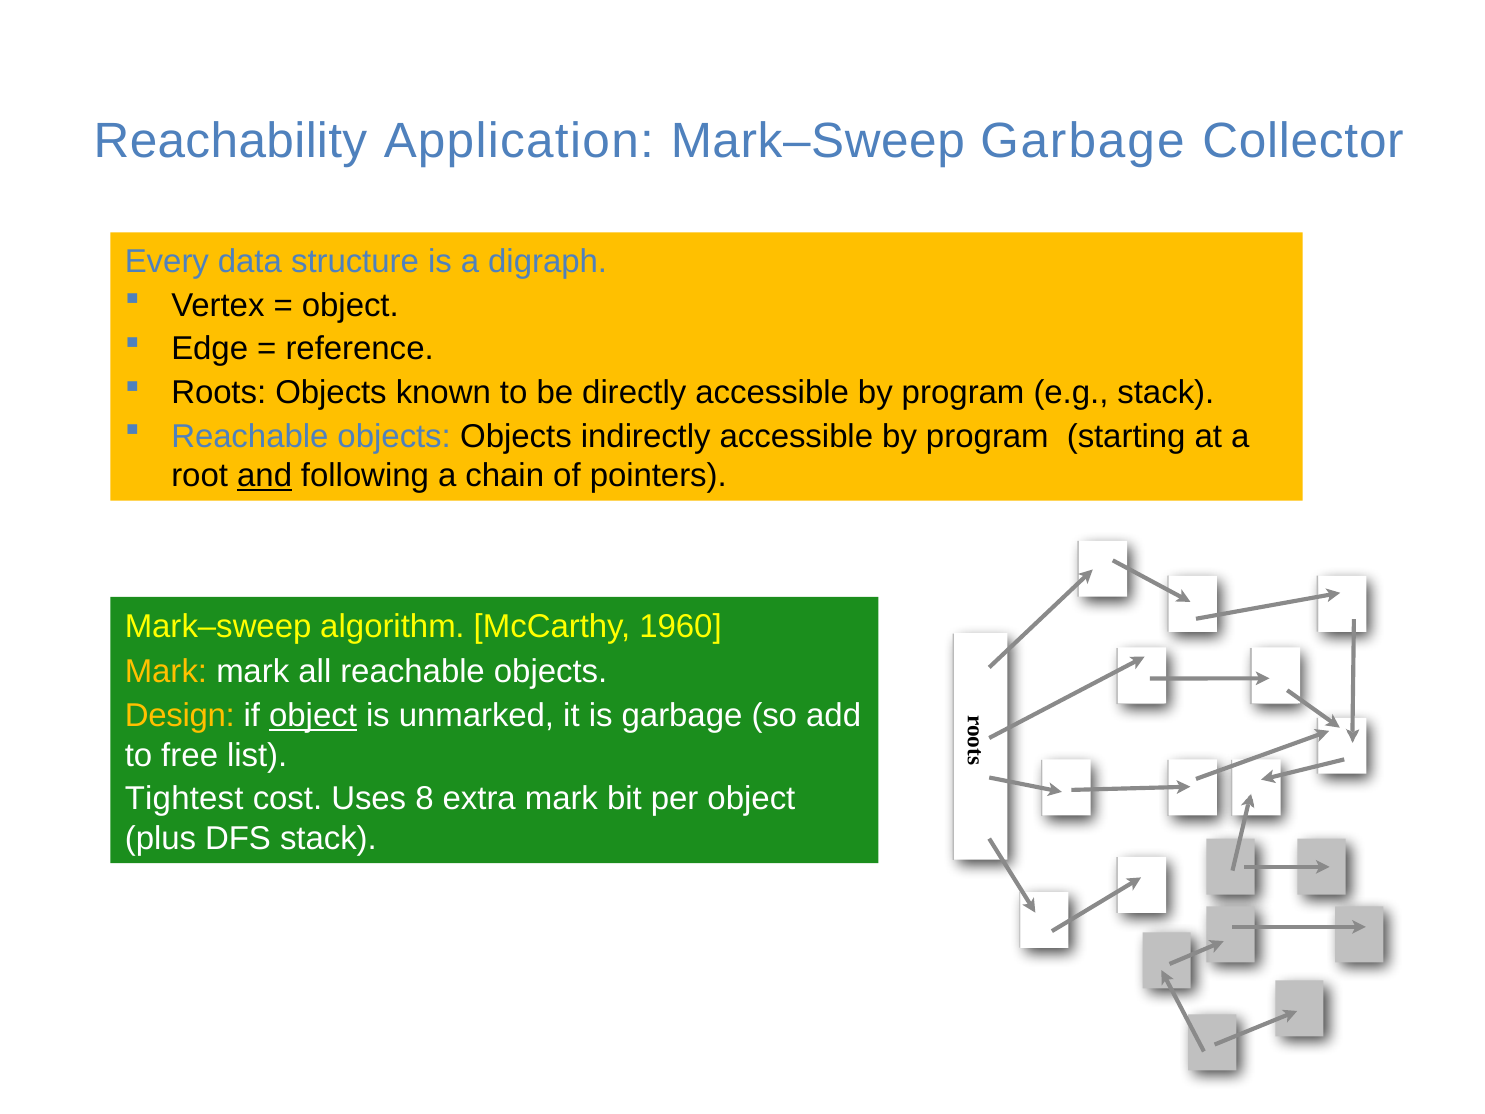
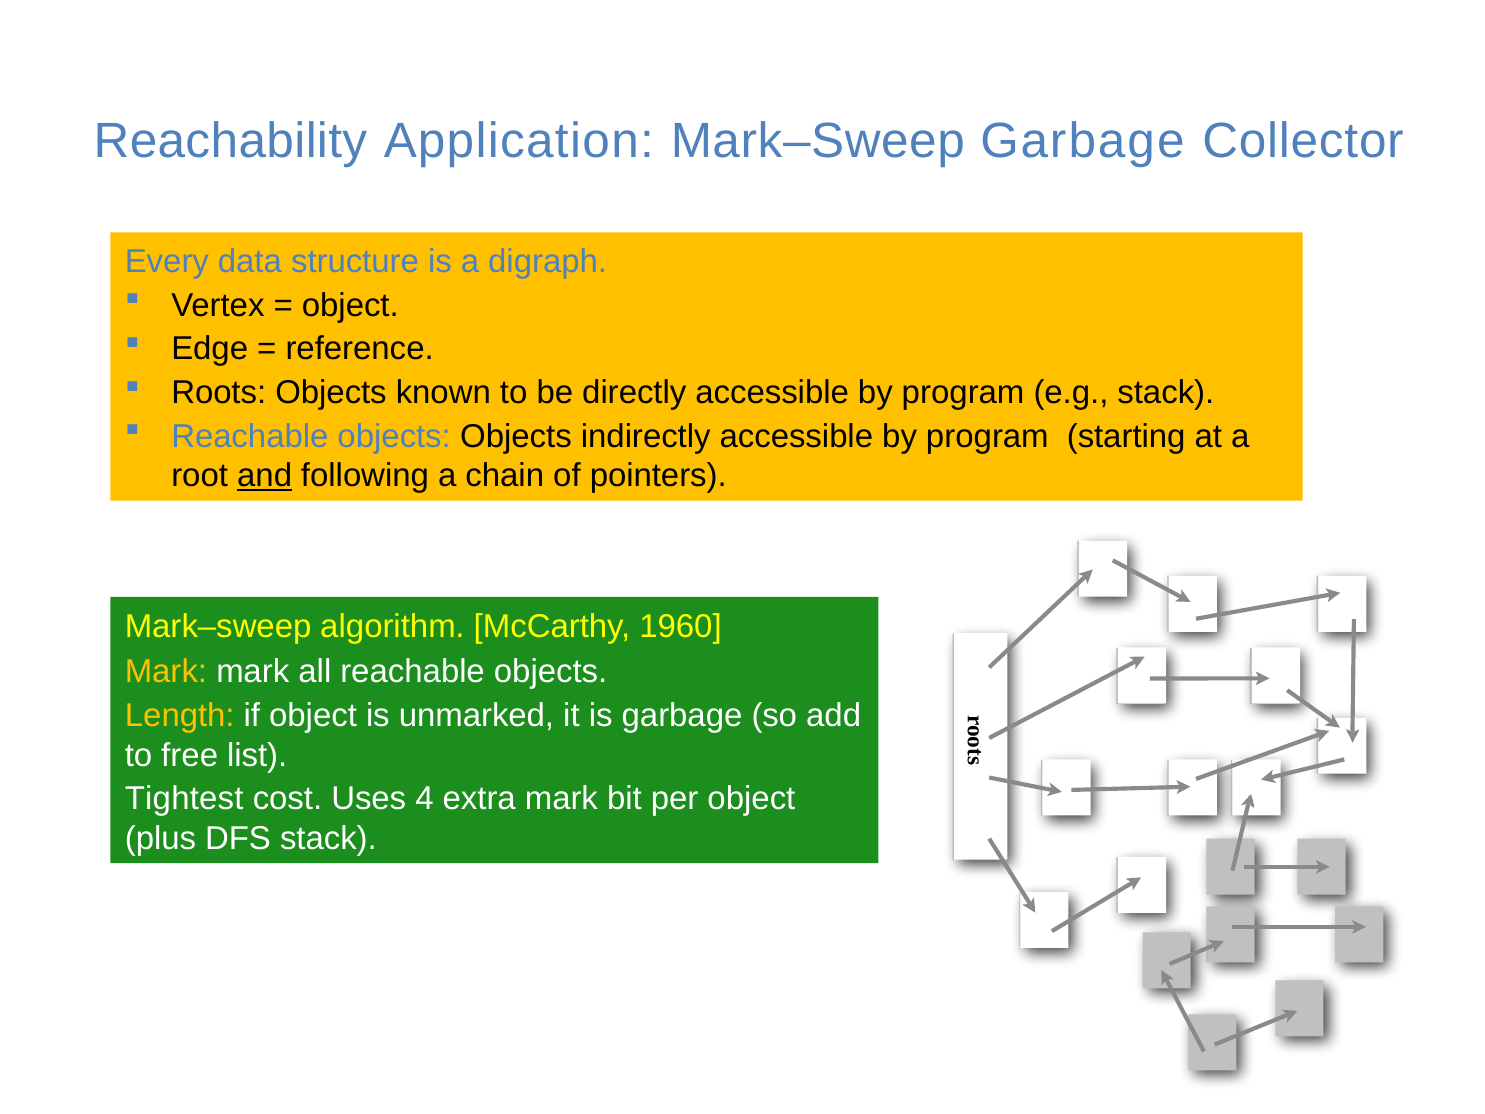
Design: Design -> Length
object at (313, 715) underline: present -> none
8: 8 -> 4
